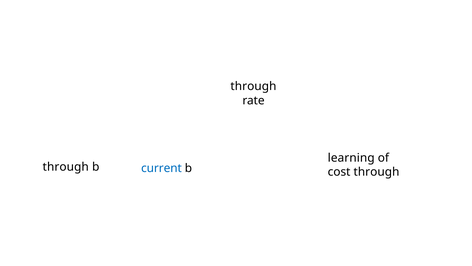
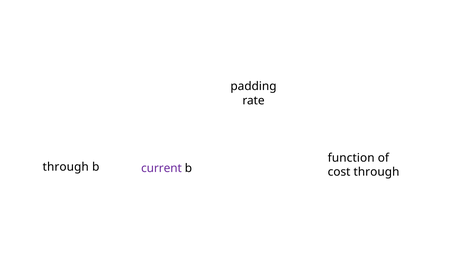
through at (253, 86): through -> padding
learning: learning -> function
current colour: blue -> purple
